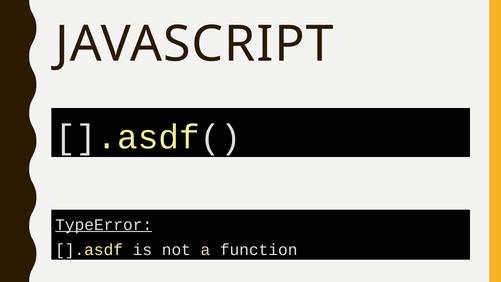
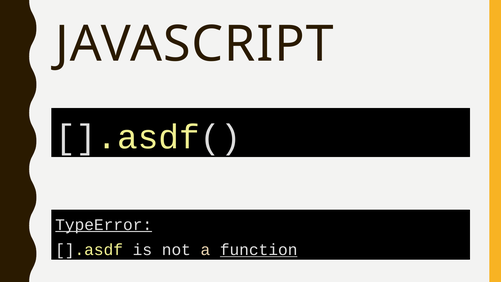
function underline: none -> present
